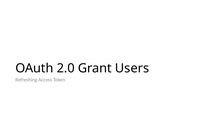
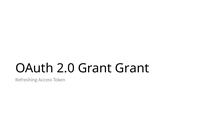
Grant Users: Users -> Grant
